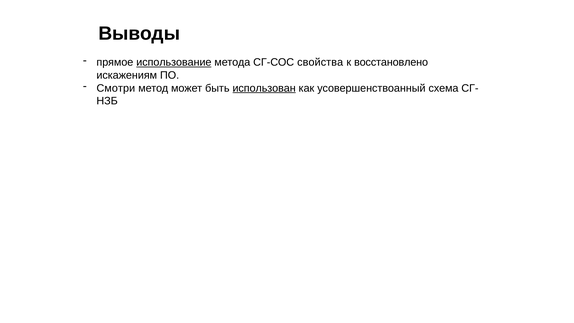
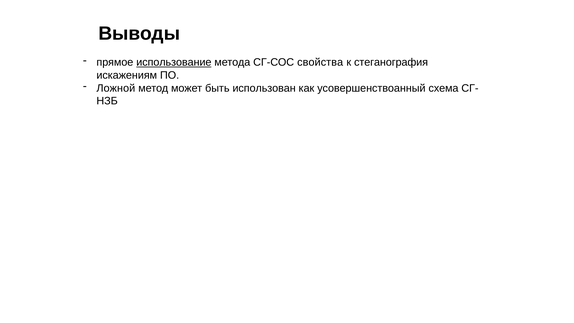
восстановлено: восстановлено -> стеганография
Смотри: Смотри -> Ложной
использован underline: present -> none
